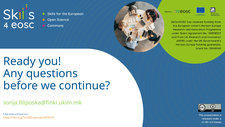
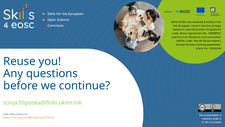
Ready: Ready -> Reuse
